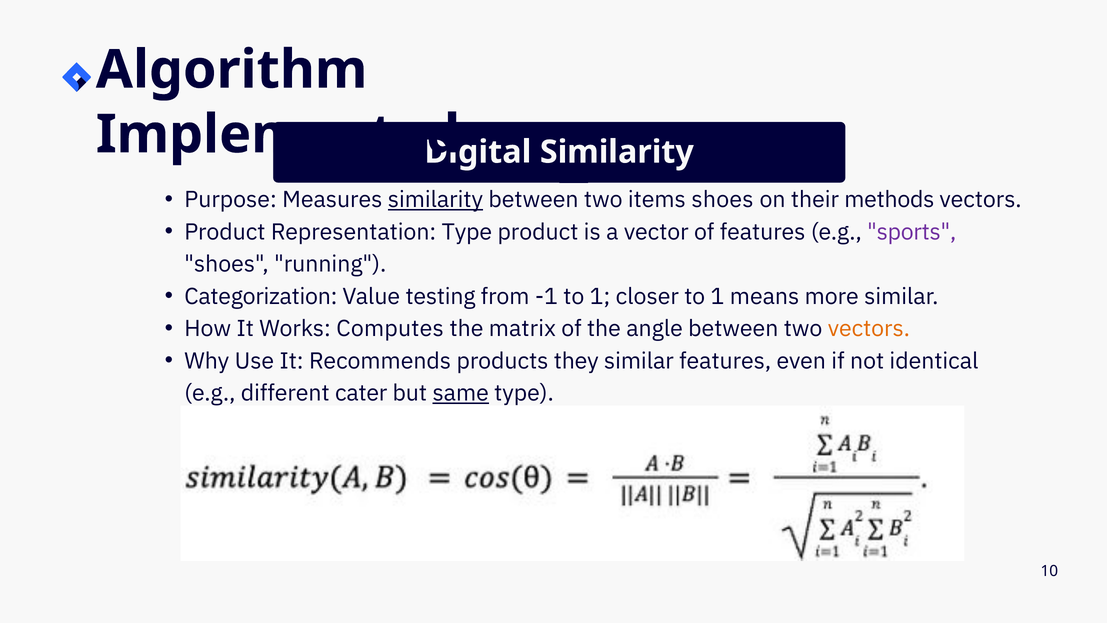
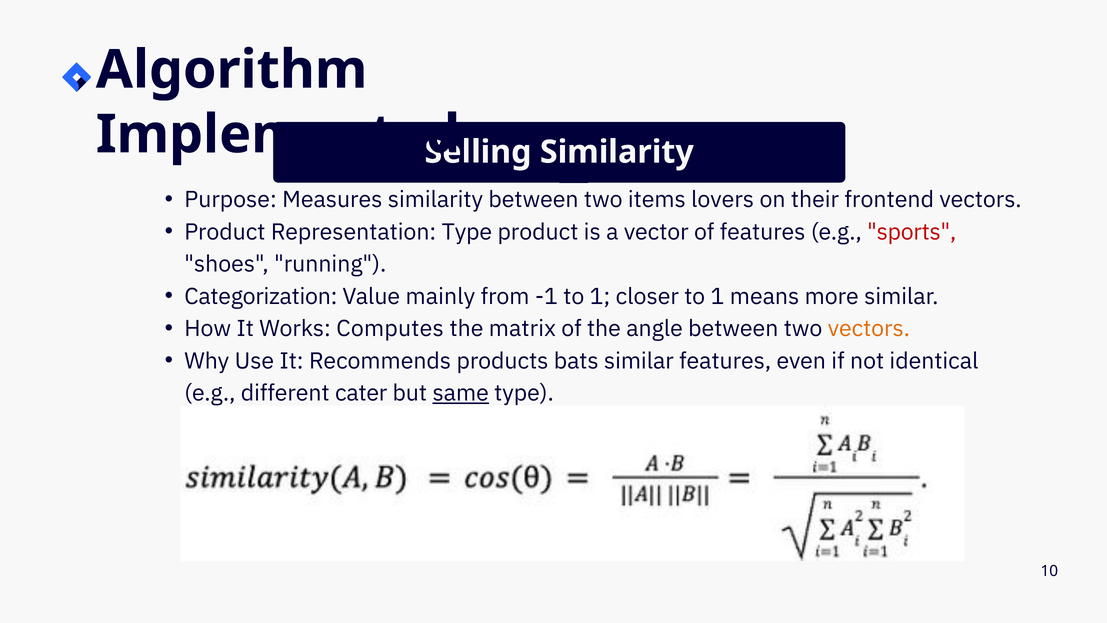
Digital: Digital -> Selling
similarity at (435, 200) underline: present -> none
items shoes: shoes -> lovers
methods: methods -> frontend
sports colour: purple -> red
testing: testing -> mainly
they: they -> bats
